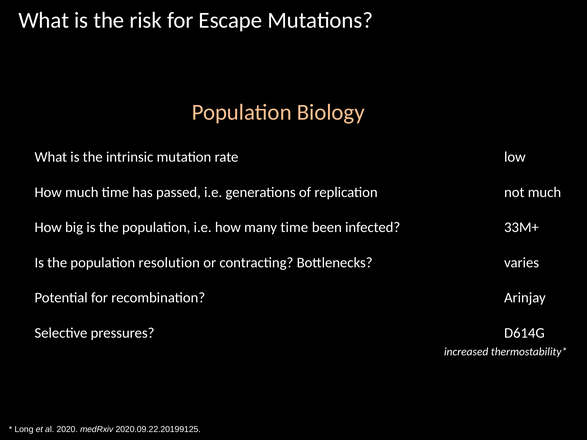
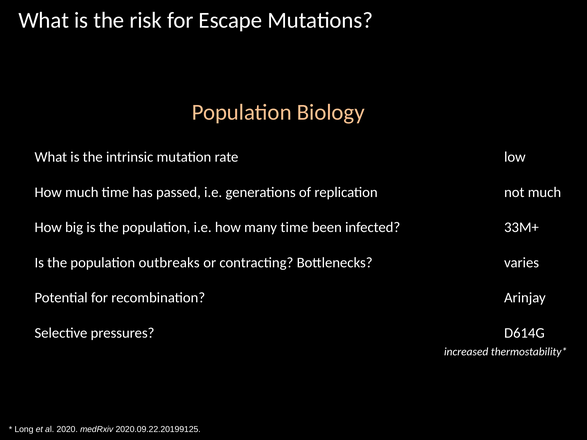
resolution: resolution -> outbreaks
